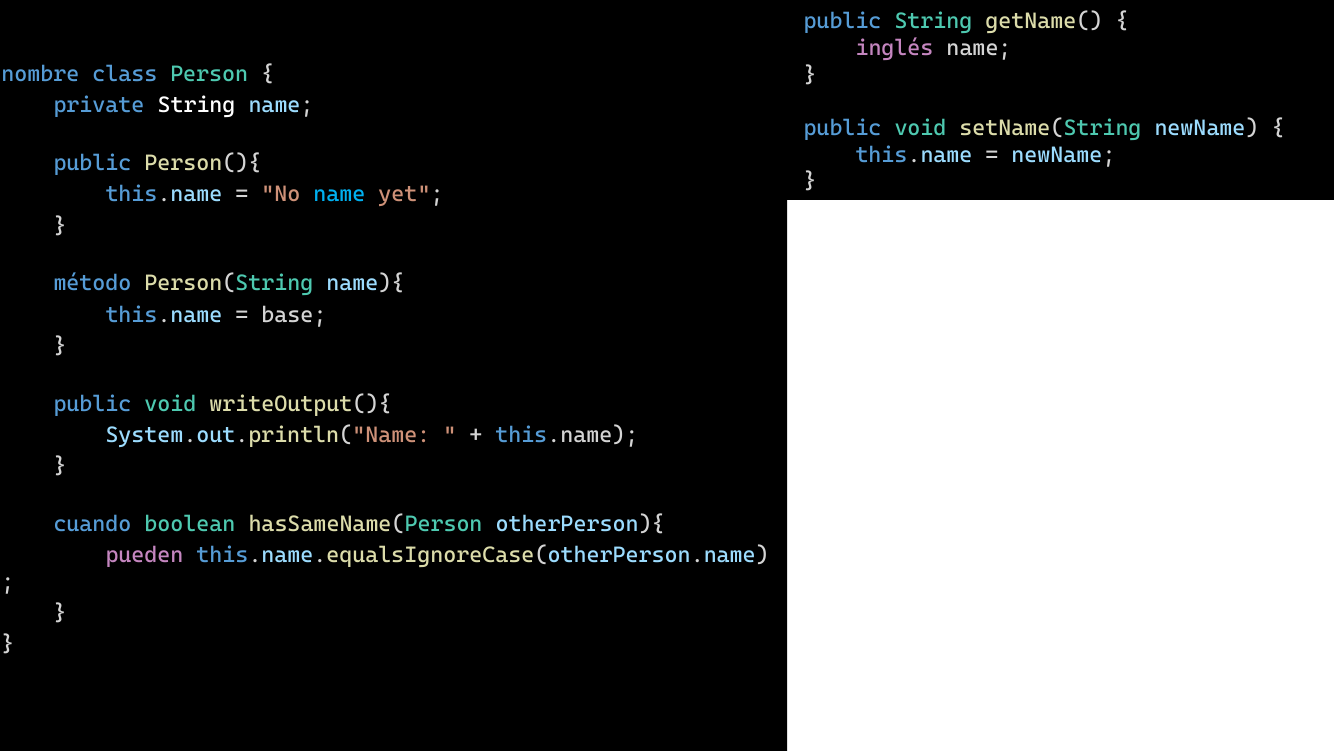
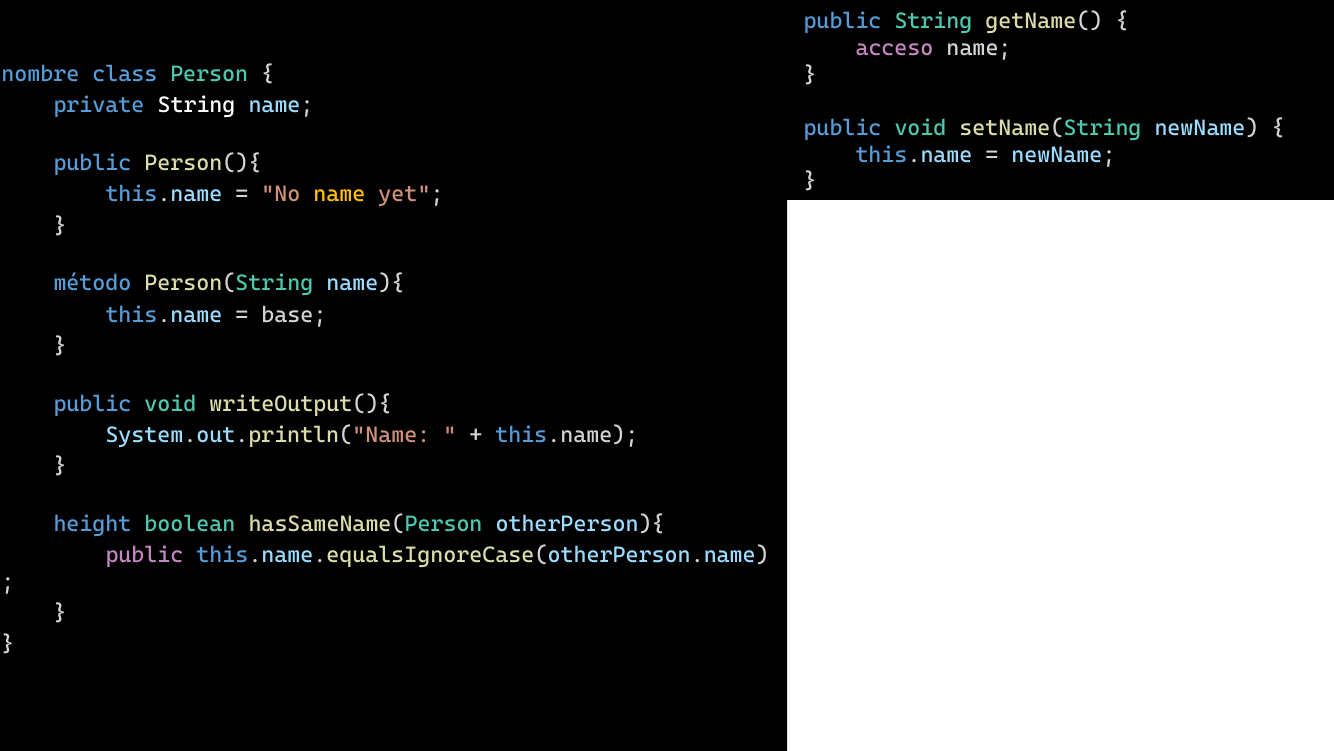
inglés: inglés -> acceso
name at (339, 194) colour: light blue -> yellow
cuando: cuando -> height
pueden at (144, 555): pueden -> public
